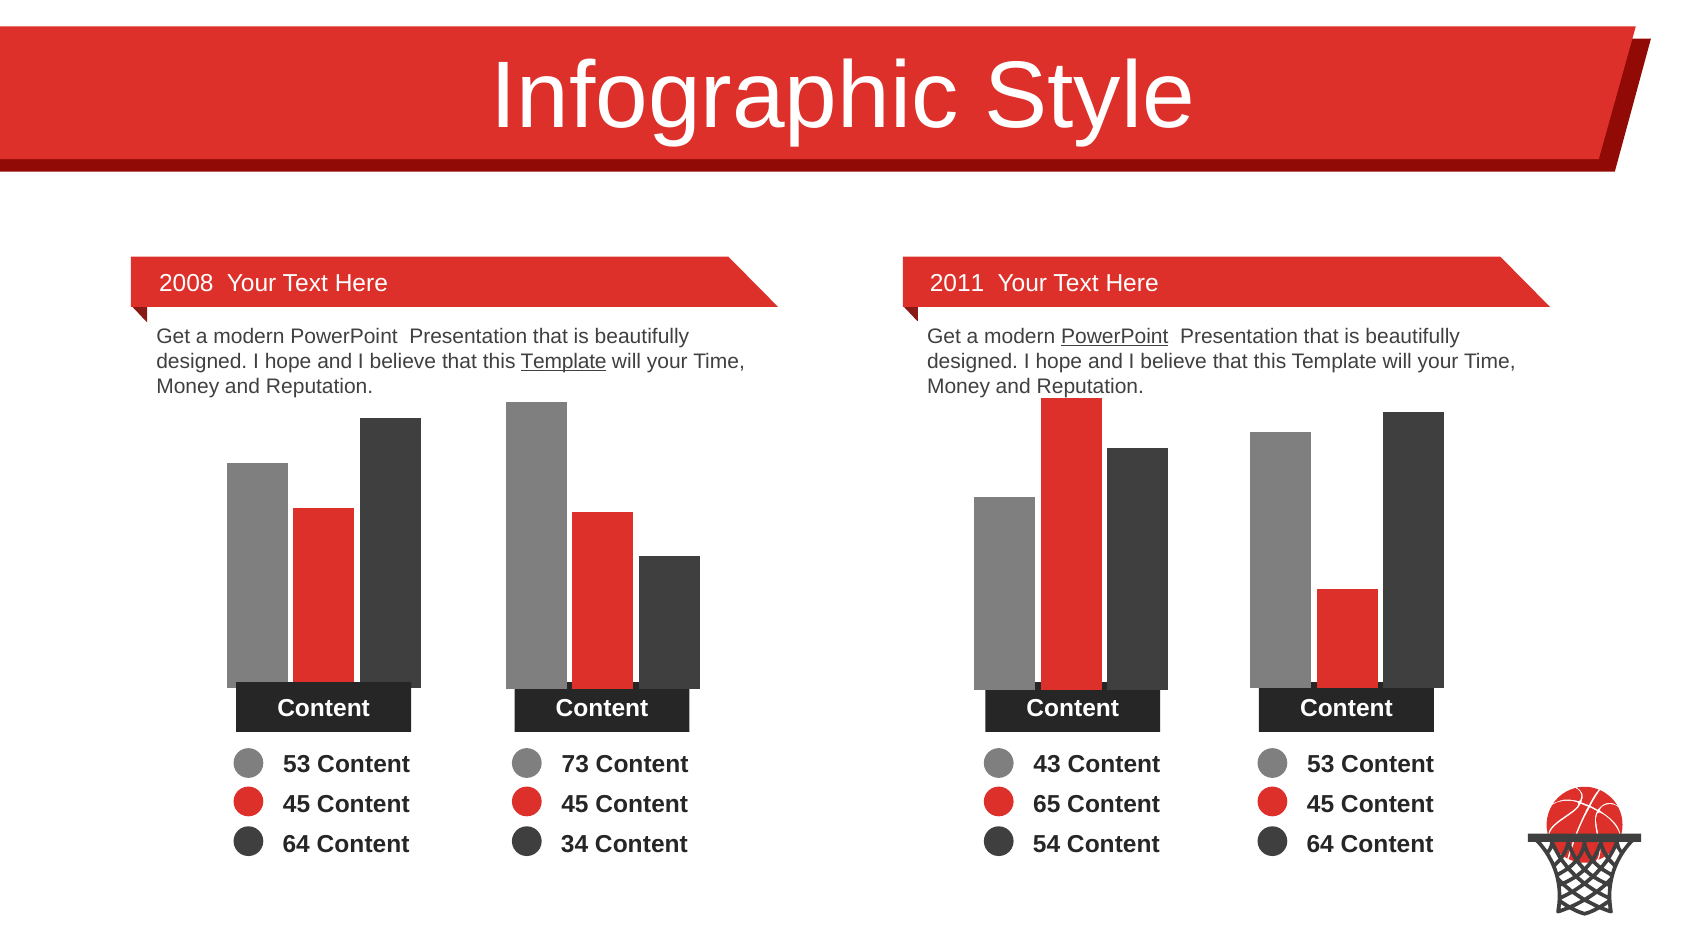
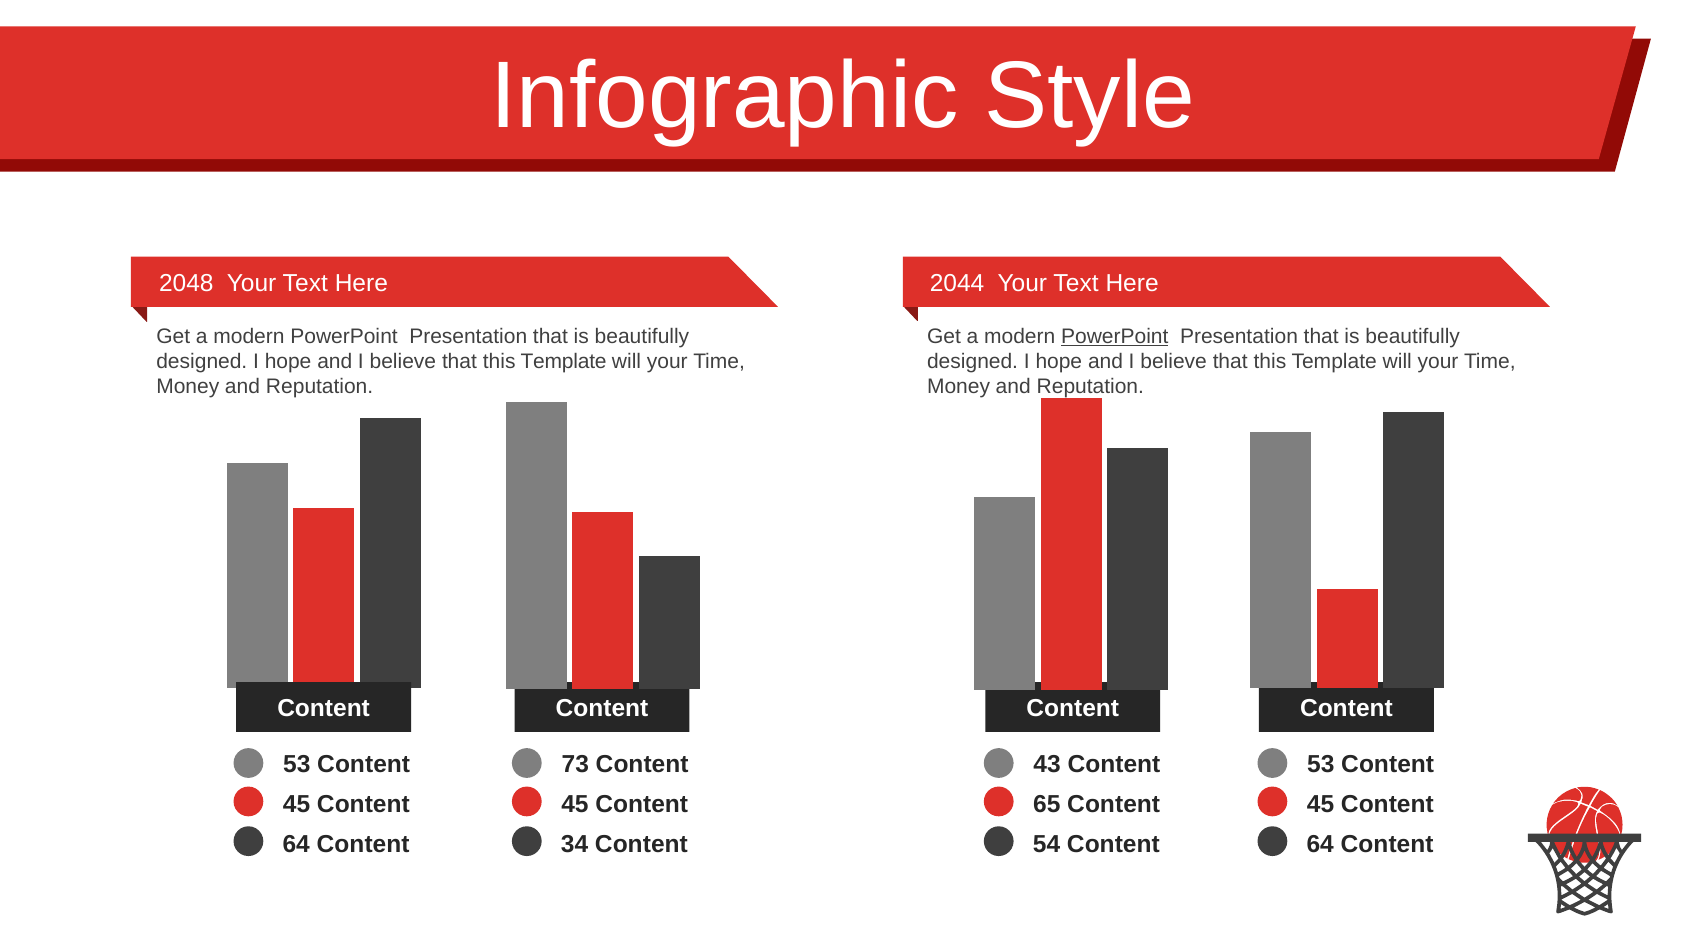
2008: 2008 -> 2048
2011: 2011 -> 2044
Template at (564, 362) underline: present -> none
